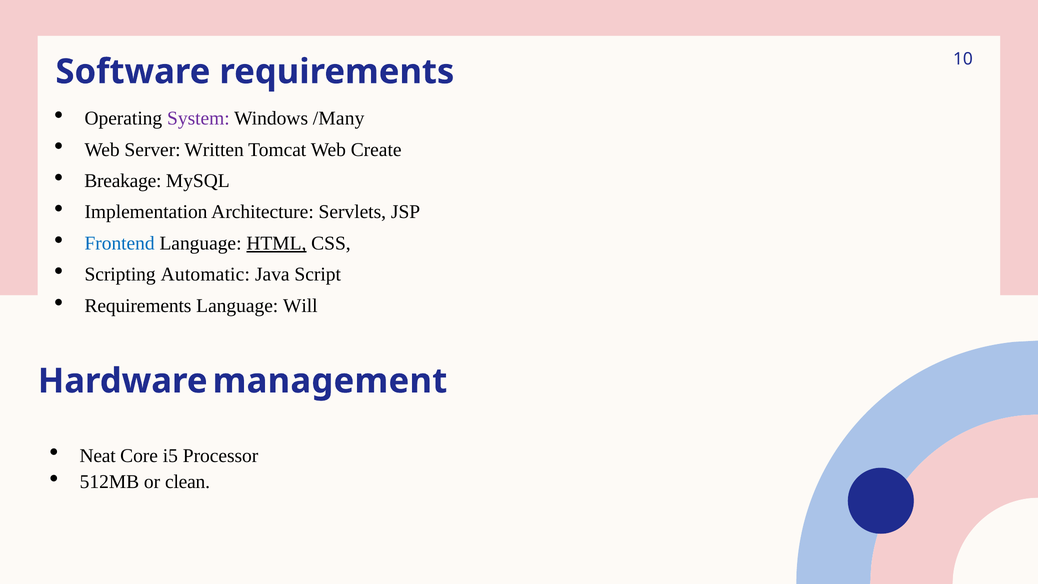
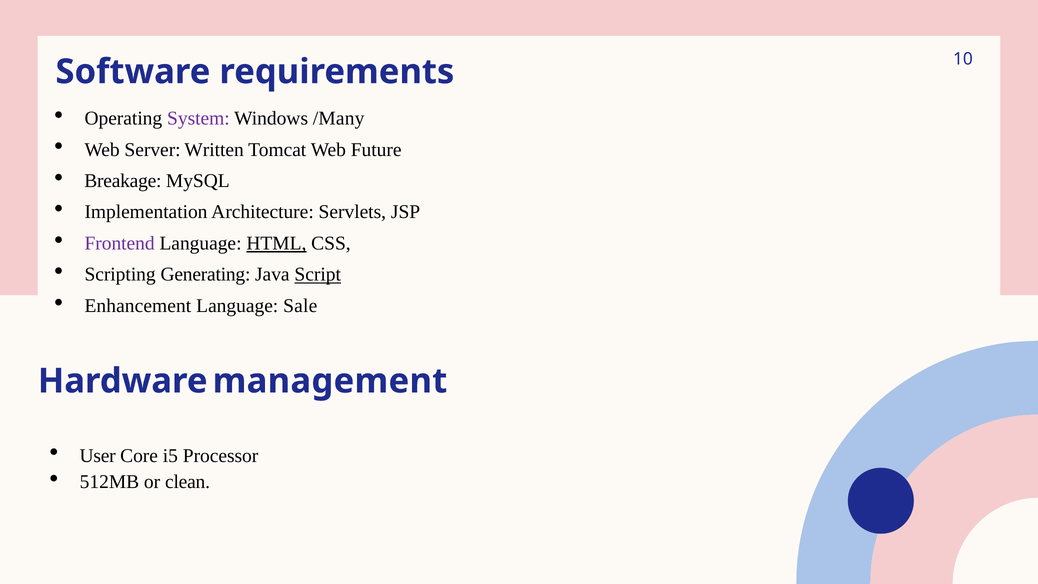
Create: Create -> Future
Frontend colour: blue -> purple
Automatic: Automatic -> Generating
Script underline: none -> present
Requirements at (138, 306): Requirements -> Enhancement
Will: Will -> Sale
Neat: Neat -> User
